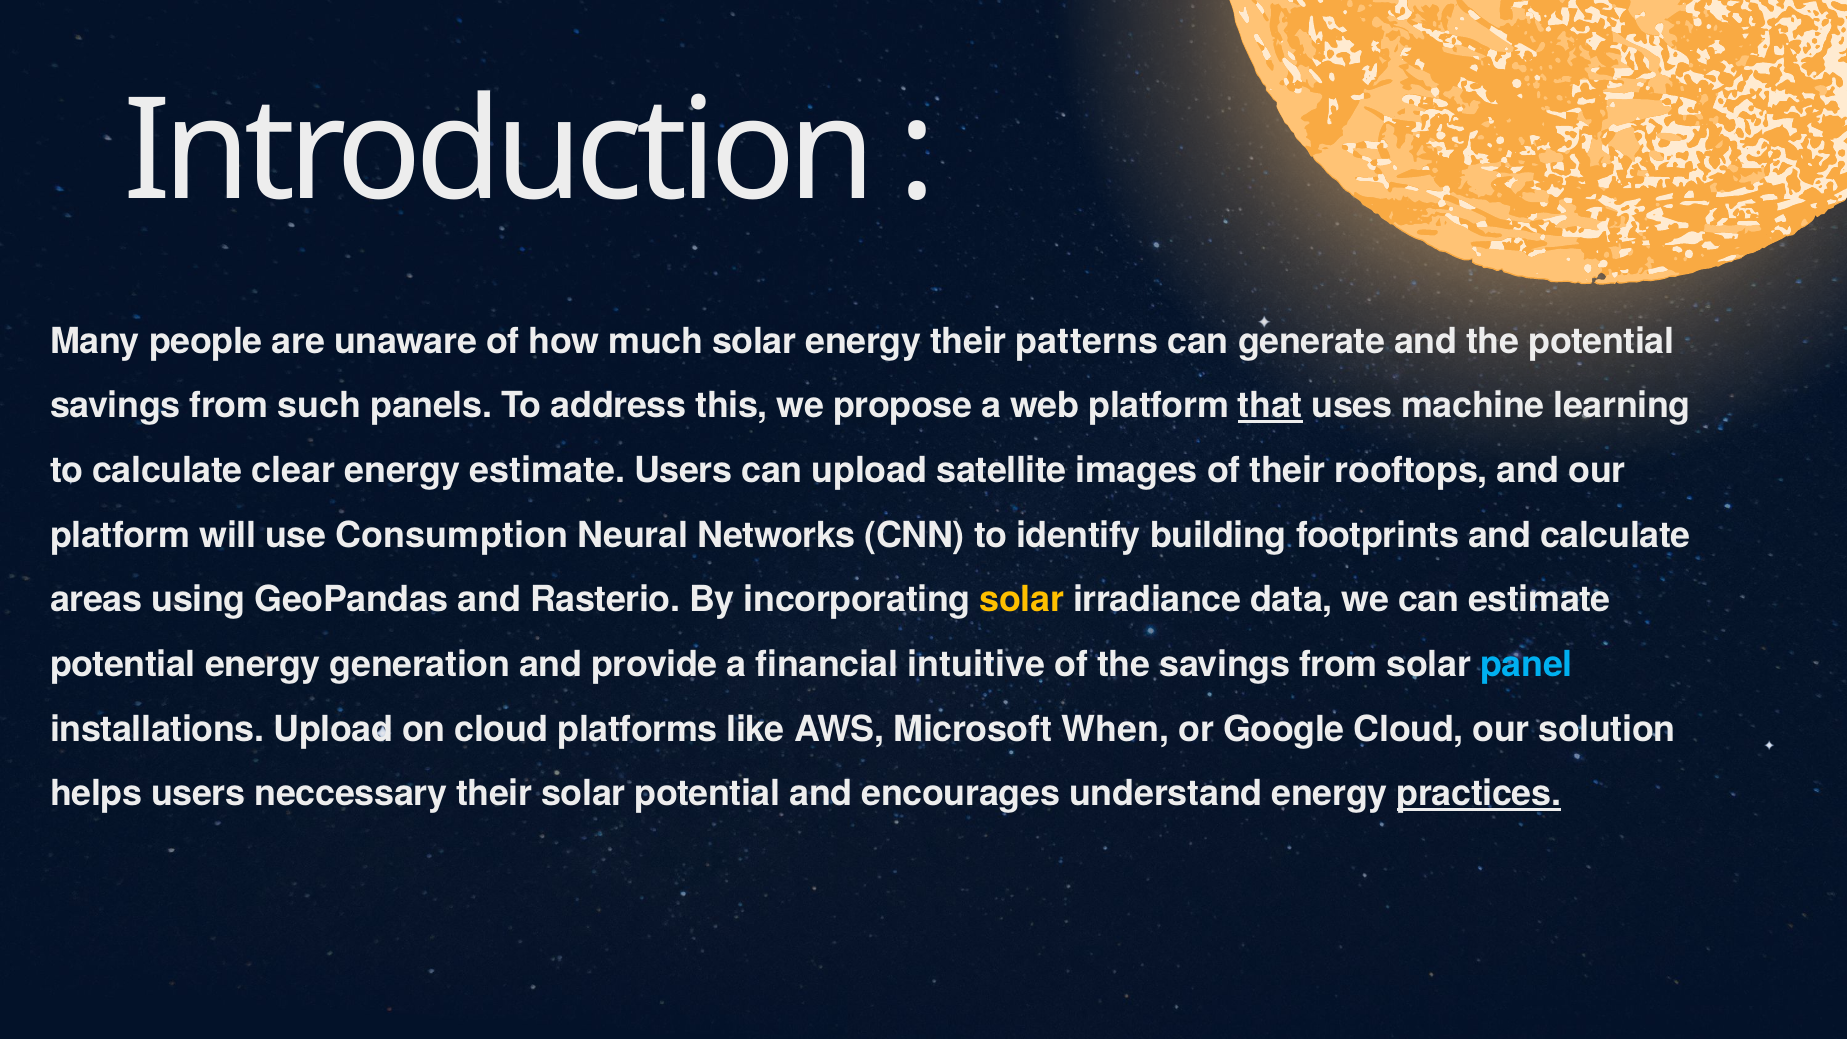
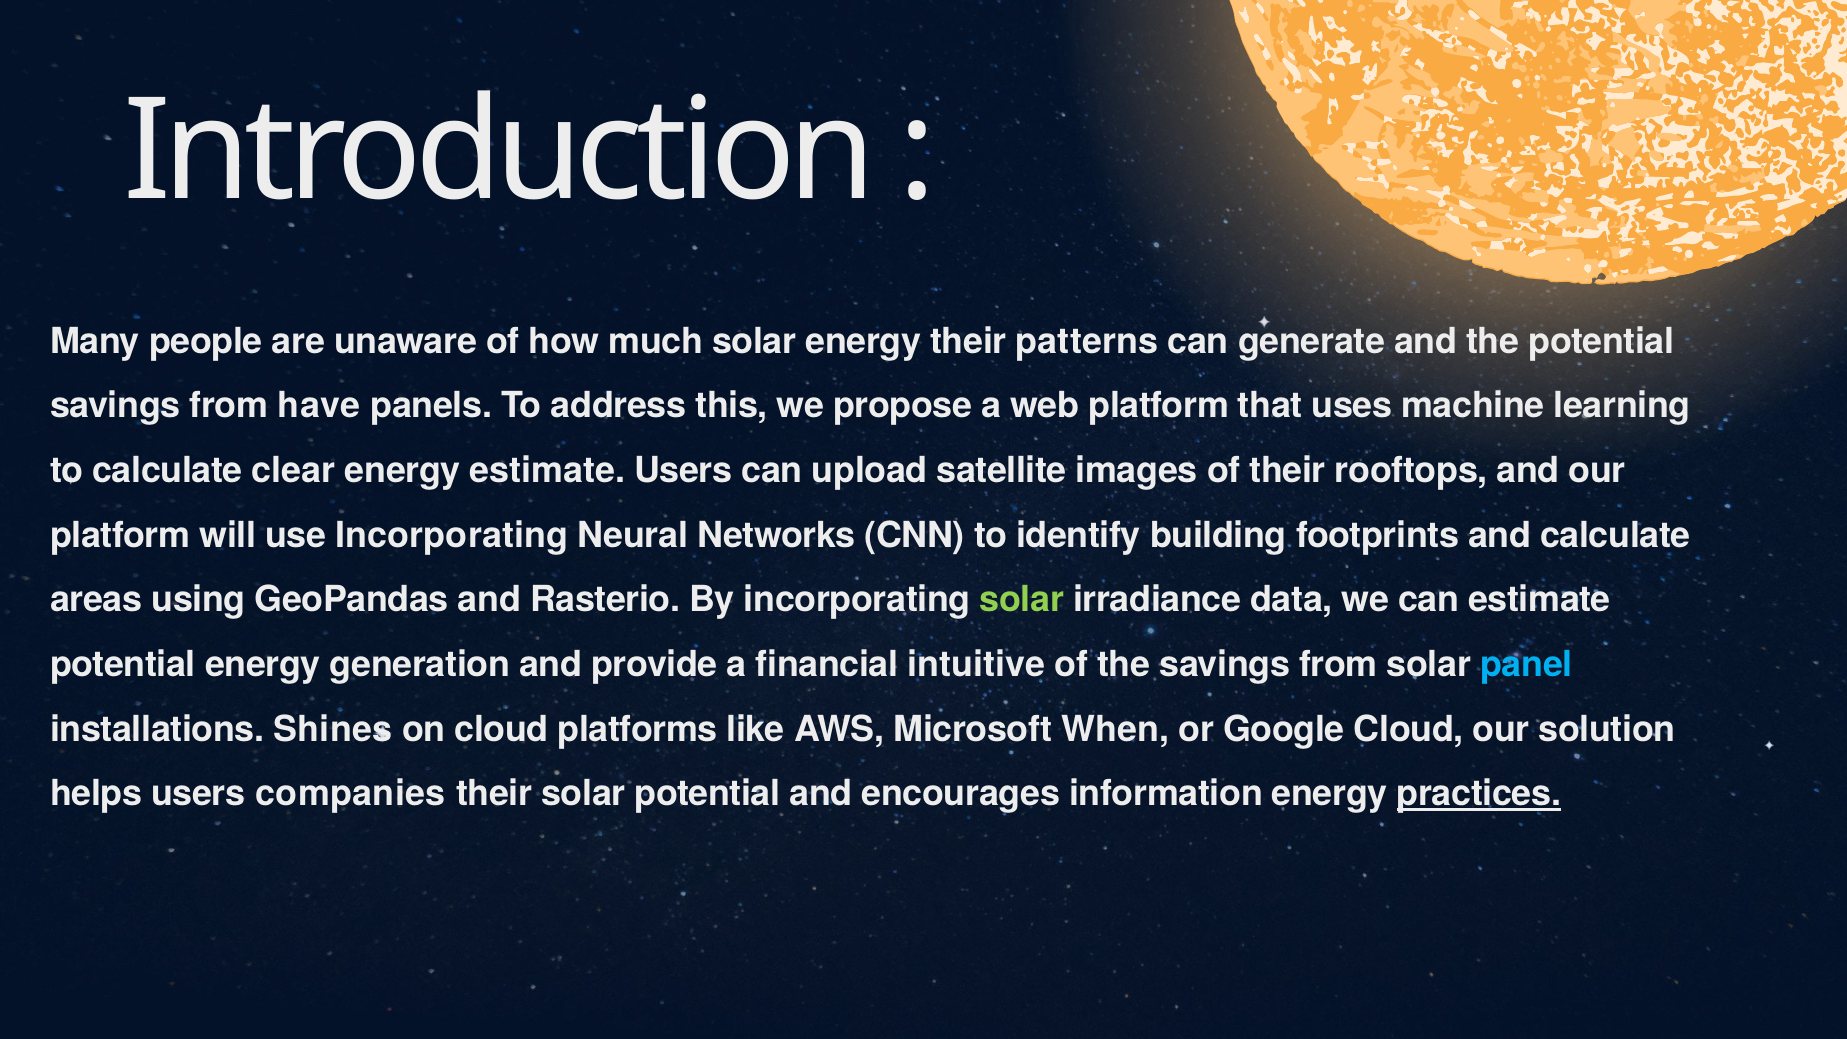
such: such -> have
that underline: present -> none
use Consumption: Consumption -> Incorporating
solar at (1022, 600) colour: yellow -> light green
installations Upload: Upload -> Shines
neccessary: neccessary -> companies
understand: understand -> information
